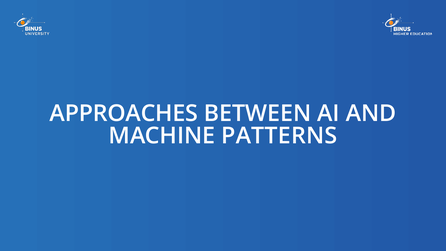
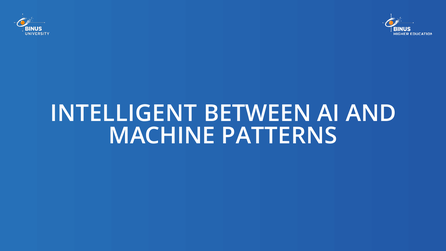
APPROACHES: APPROACHES -> INTELLIGENT
